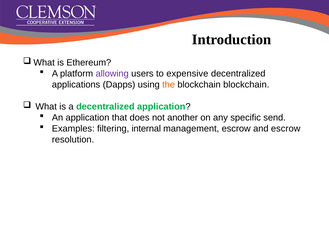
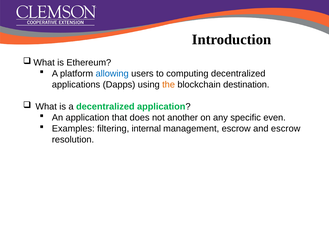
allowing colour: purple -> blue
expensive: expensive -> computing
blockchain blockchain: blockchain -> destination
send: send -> even
